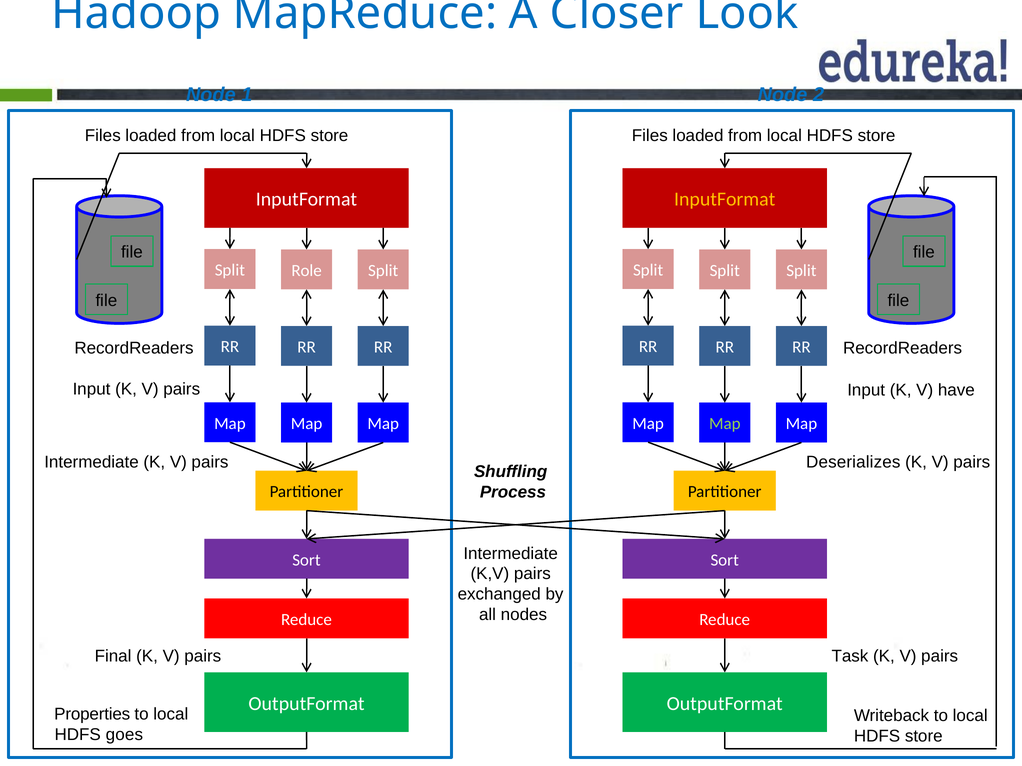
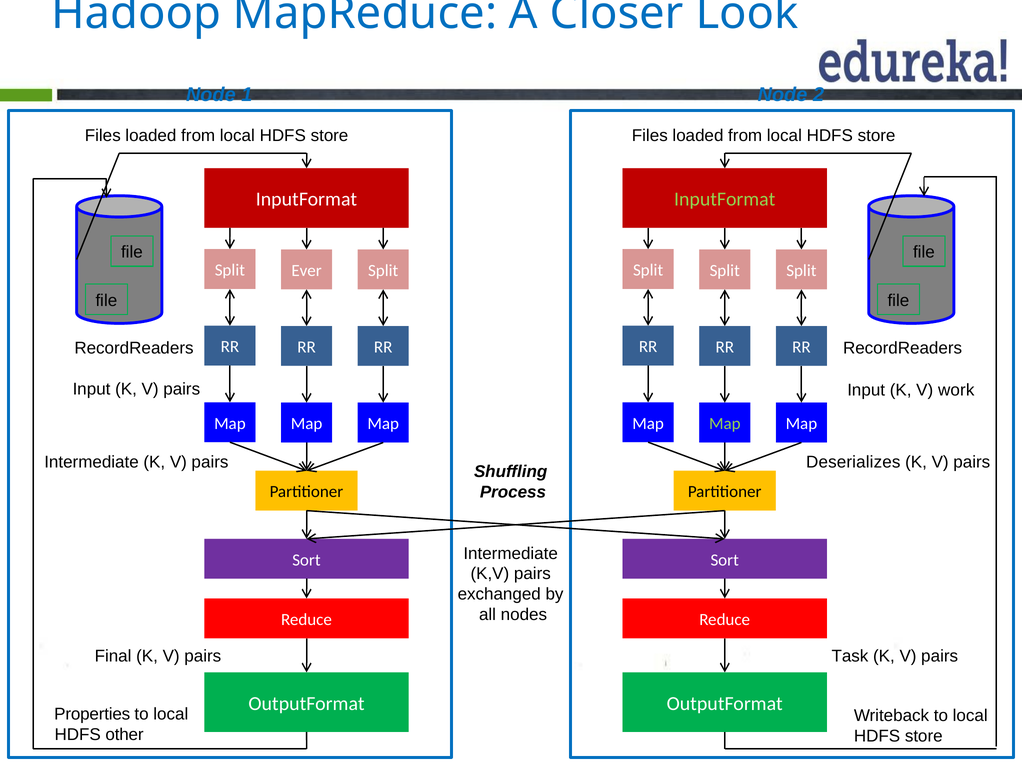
InputFormat at (725, 200) colour: yellow -> light green
Role: Role -> Ever
have: have -> work
goes: goes -> other
